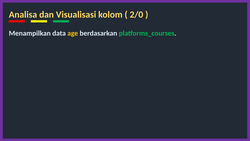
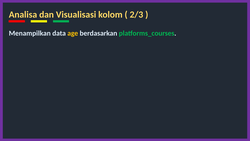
2/0: 2/0 -> 2/3
